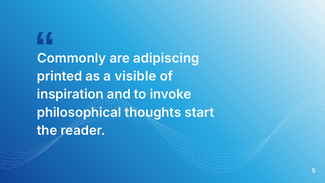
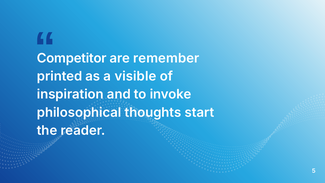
Commonly: Commonly -> Competitor
adipiscing: adipiscing -> remember
